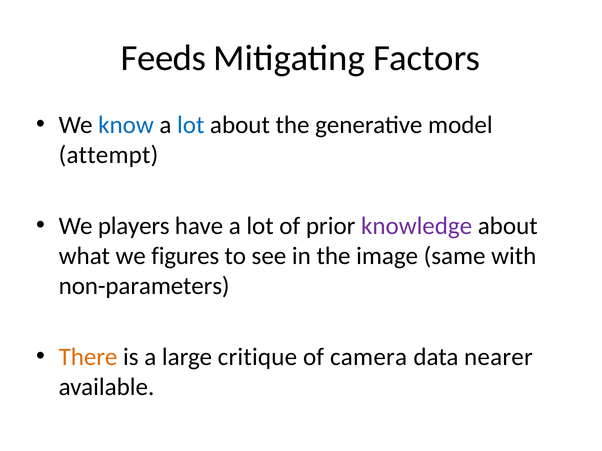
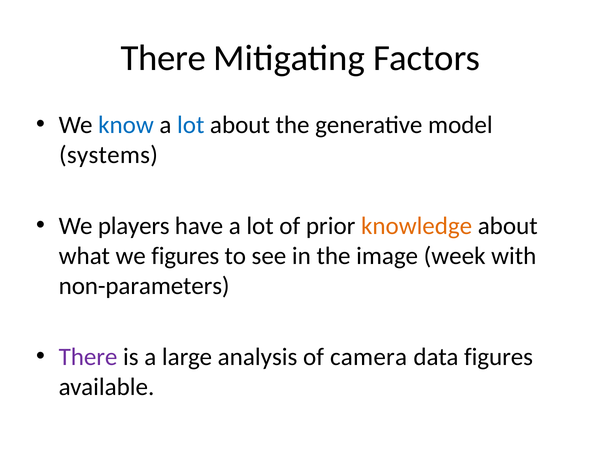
Feeds at (163, 58): Feeds -> There
attempt: attempt -> systems
knowledge colour: purple -> orange
same: same -> week
There at (88, 357) colour: orange -> purple
critique: critique -> analysis
data nearer: nearer -> figures
